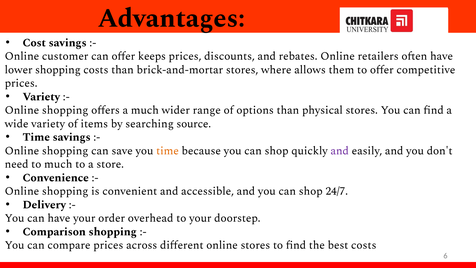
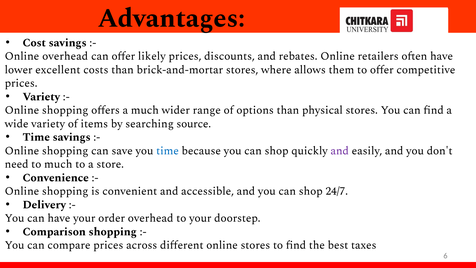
Online customer: customer -> overhead
keeps: keeps -> likely
lower shopping: shopping -> excellent
time at (167, 151) colour: orange -> blue
best costs: costs -> taxes
